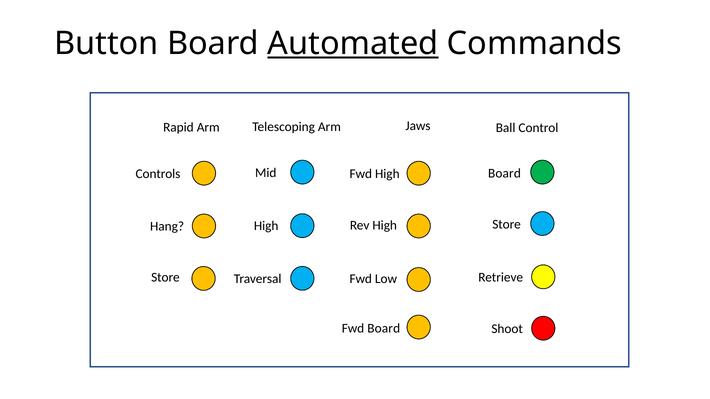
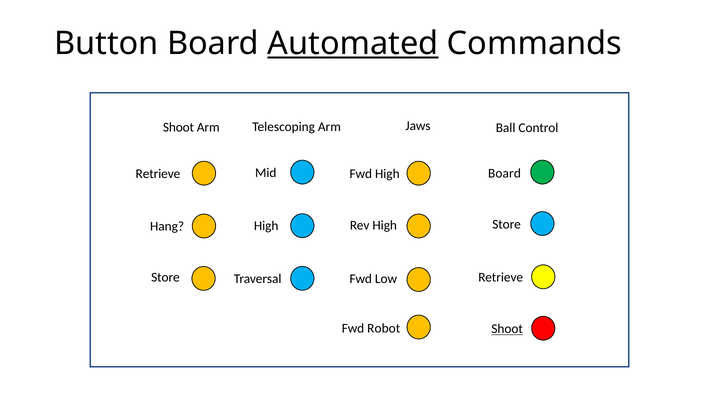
Rapid at (178, 127): Rapid -> Shoot
Controls at (158, 174): Controls -> Retrieve
Fwd Board: Board -> Robot
Shoot at (507, 329) underline: none -> present
